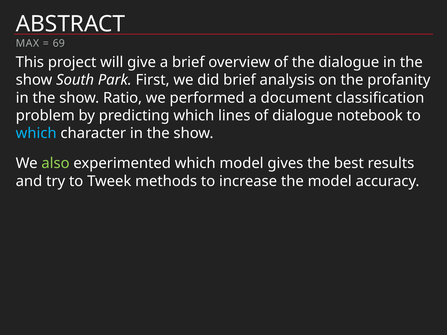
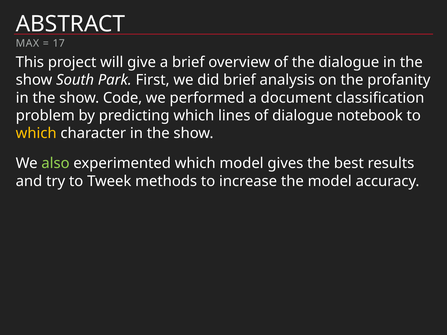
69: 69 -> 17
Ratio: Ratio -> Code
which at (36, 133) colour: light blue -> yellow
